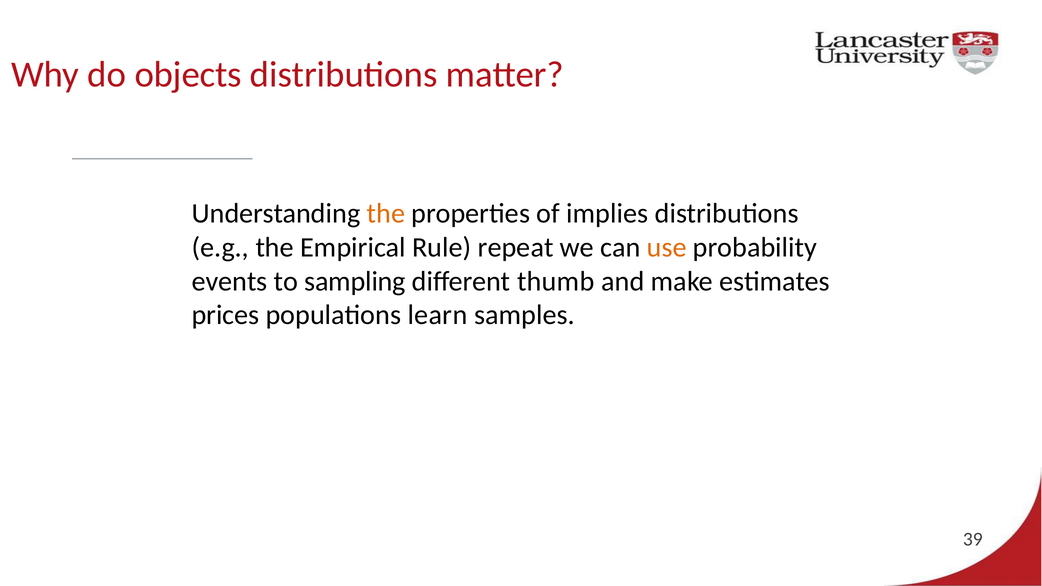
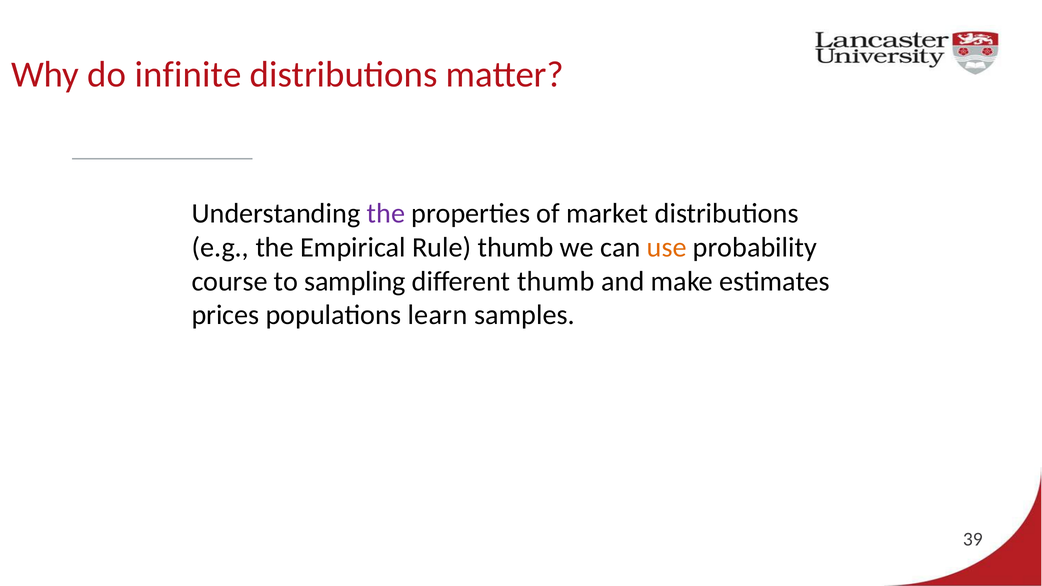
objects: objects -> infinite
the at (386, 214) colour: orange -> purple
implies: implies -> market
Rule repeat: repeat -> thumb
events: events -> course
